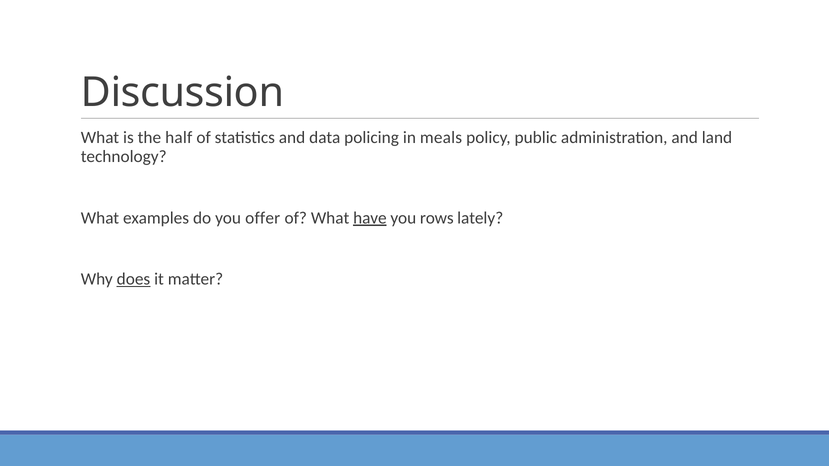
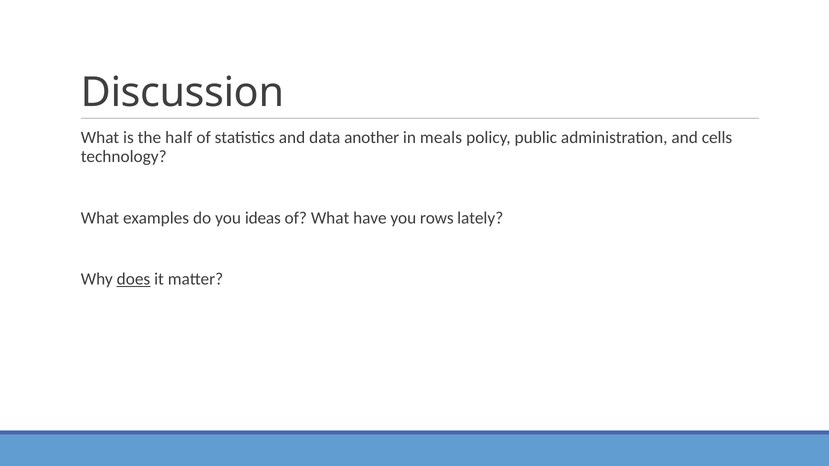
policing: policing -> another
land: land -> cells
offer: offer -> ideas
have underline: present -> none
